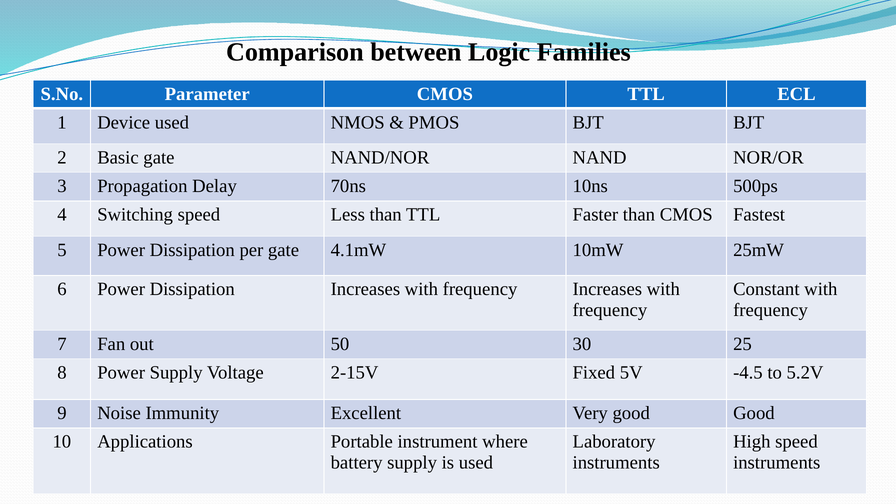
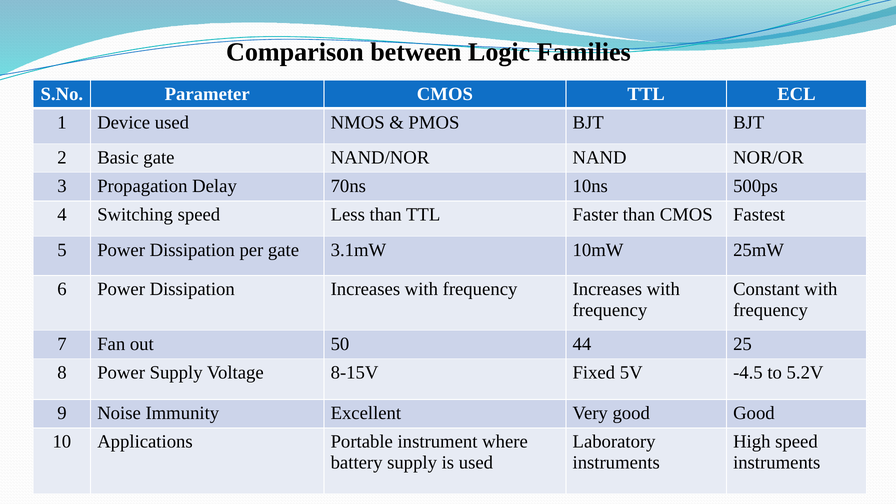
4.1mW: 4.1mW -> 3.1mW
30: 30 -> 44
2-15V: 2-15V -> 8-15V
